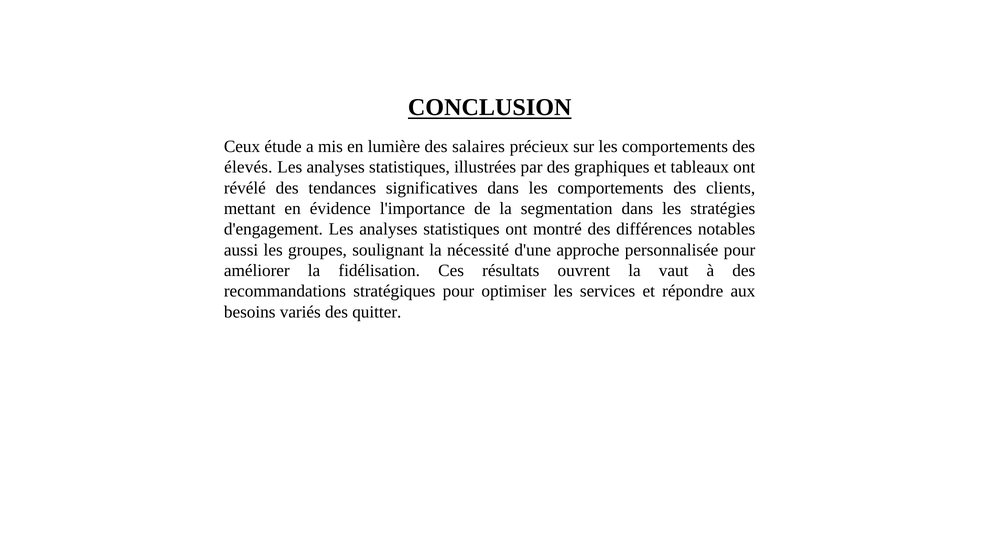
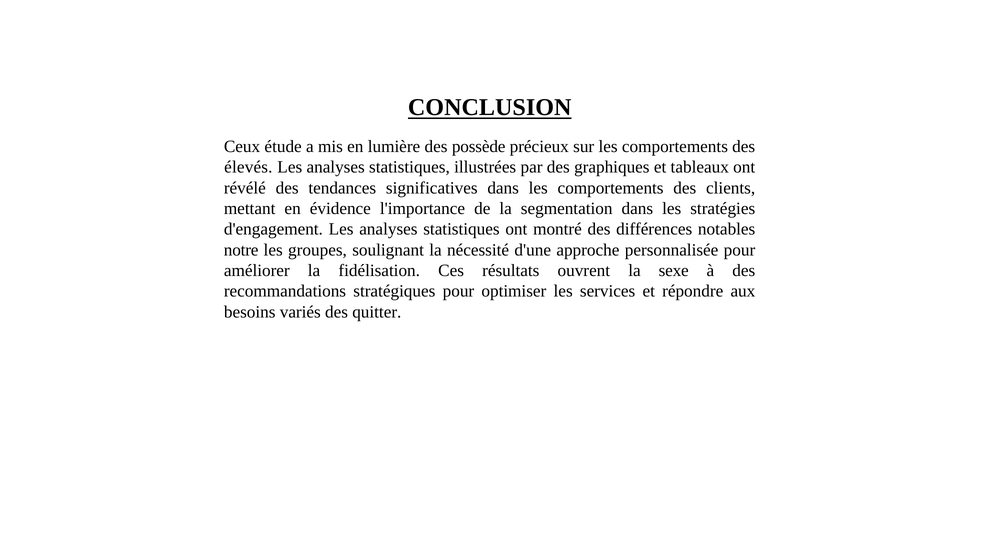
salaires: salaires -> possède
aussi: aussi -> notre
vaut: vaut -> sexe
